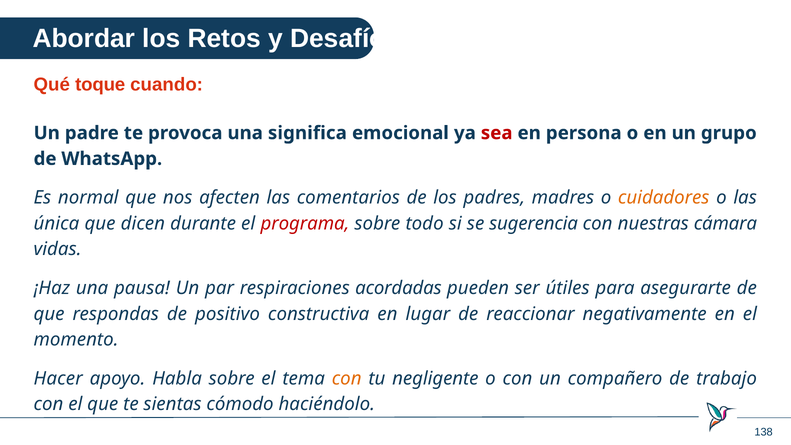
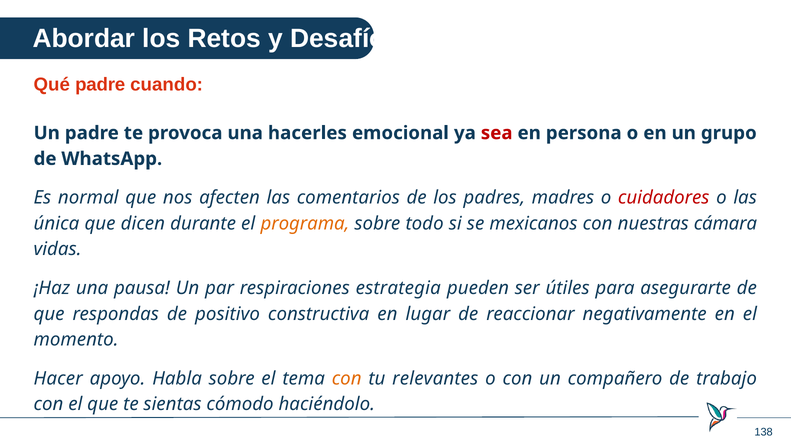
Qué toque: toque -> padre
significa: significa -> hacerles
cuidadores colour: orange -> red
programa colour: red -> orange
sugerencia: sugerencia -> mexicanos
acordadas: acordadas -> estrategia
negligente: negligente -> relevantes
